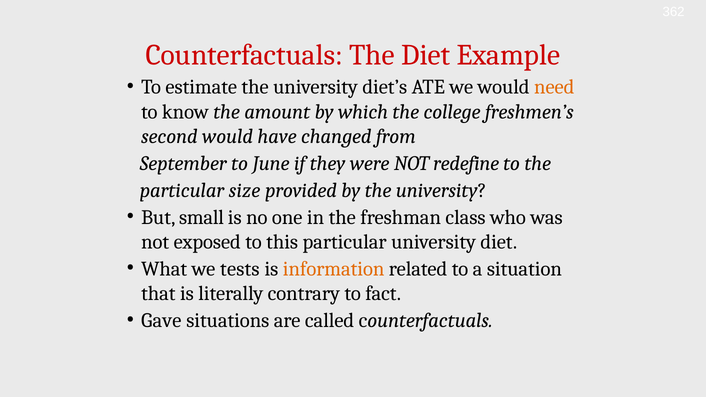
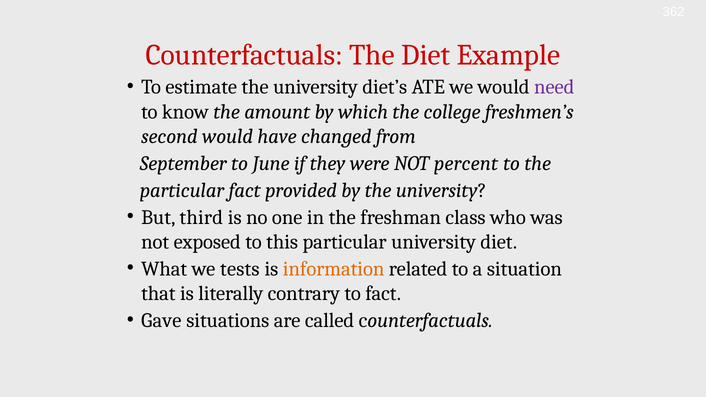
need colour: orange -> purple
redefine: redefine -> percent
particular size: size -> fact
small: small -> third
